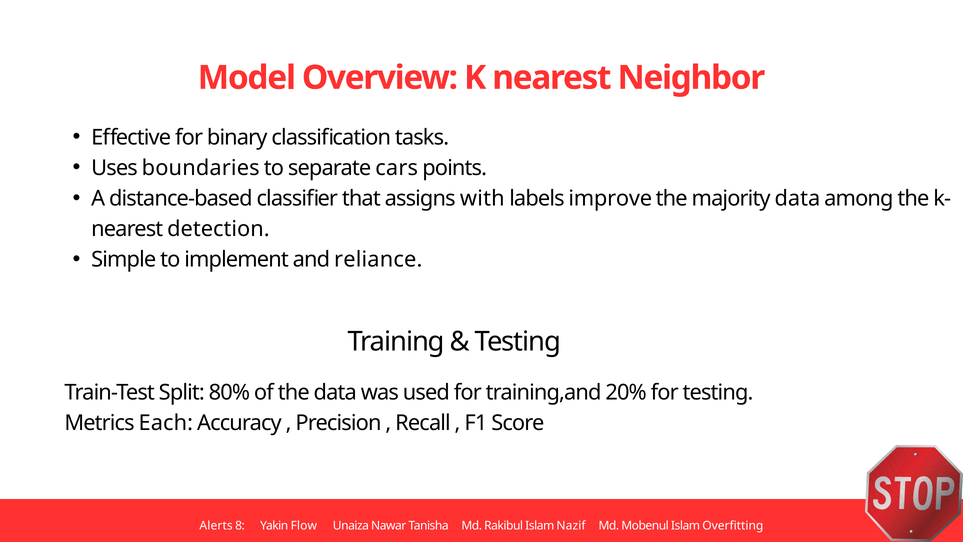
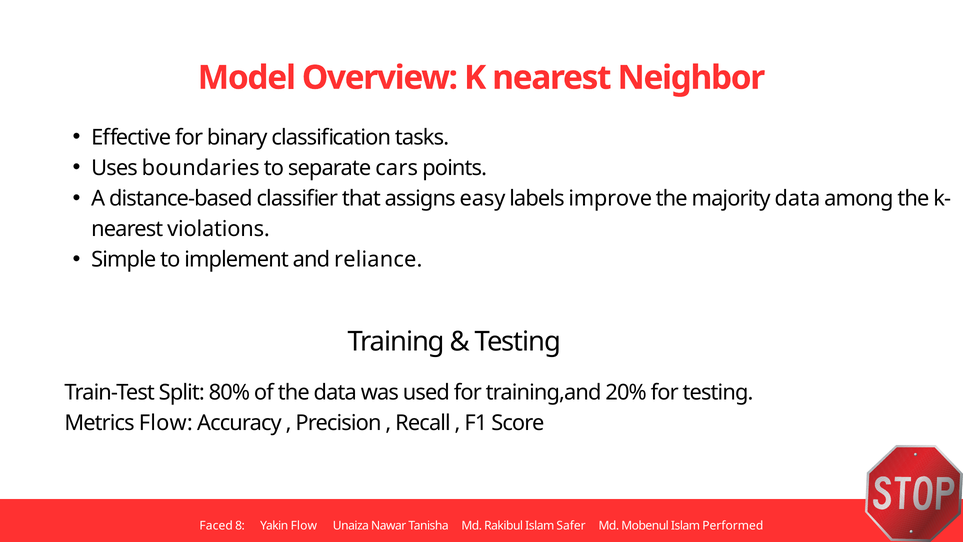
with: with -> easy
detection: detection -> violations
Metrics Each: Each -> Flow
Alerts: Alerts -> Faced
Nazif: Nazif -> Safer
Overfitting: Overfitting -> Performed
